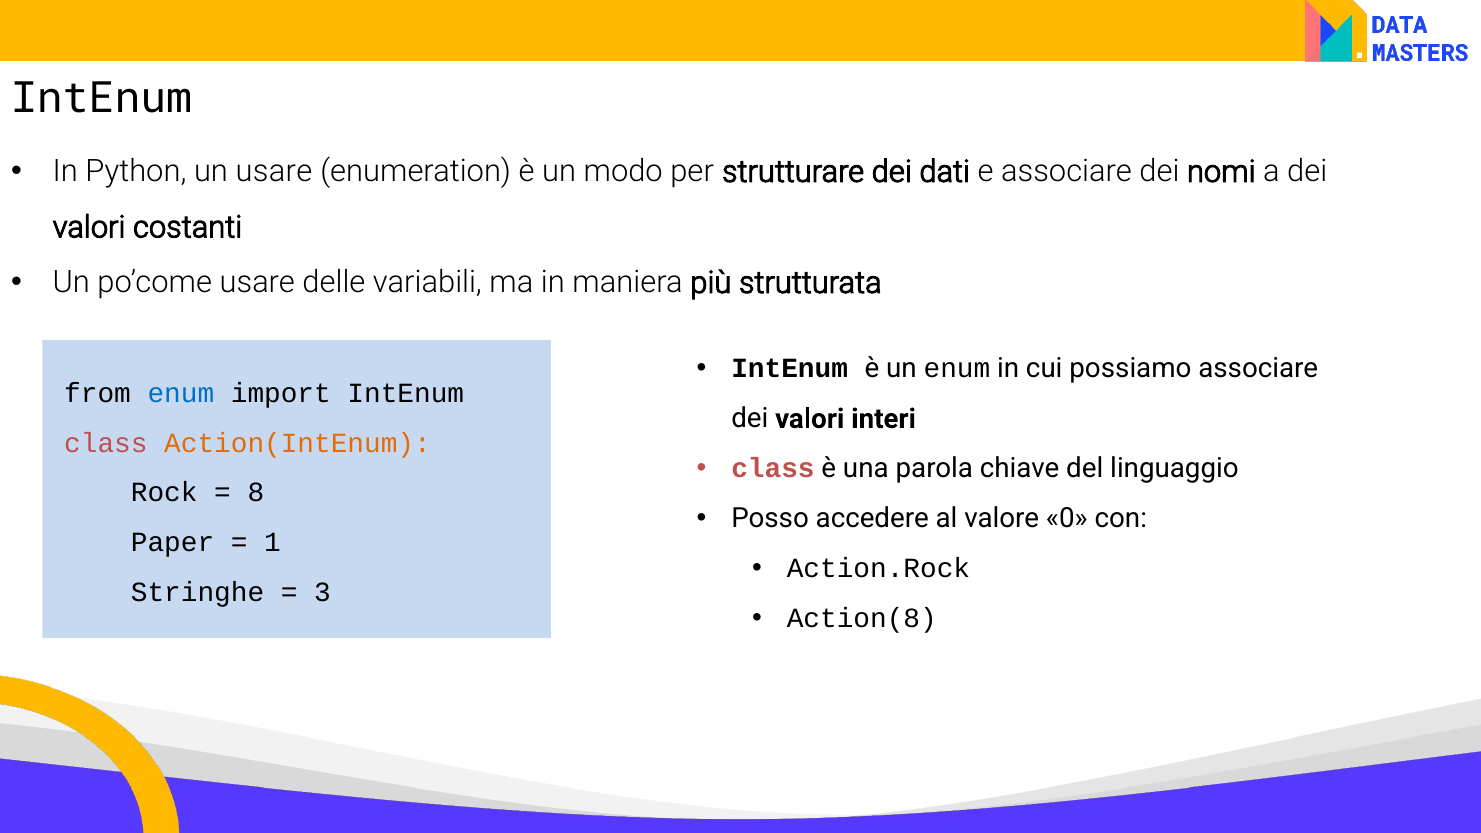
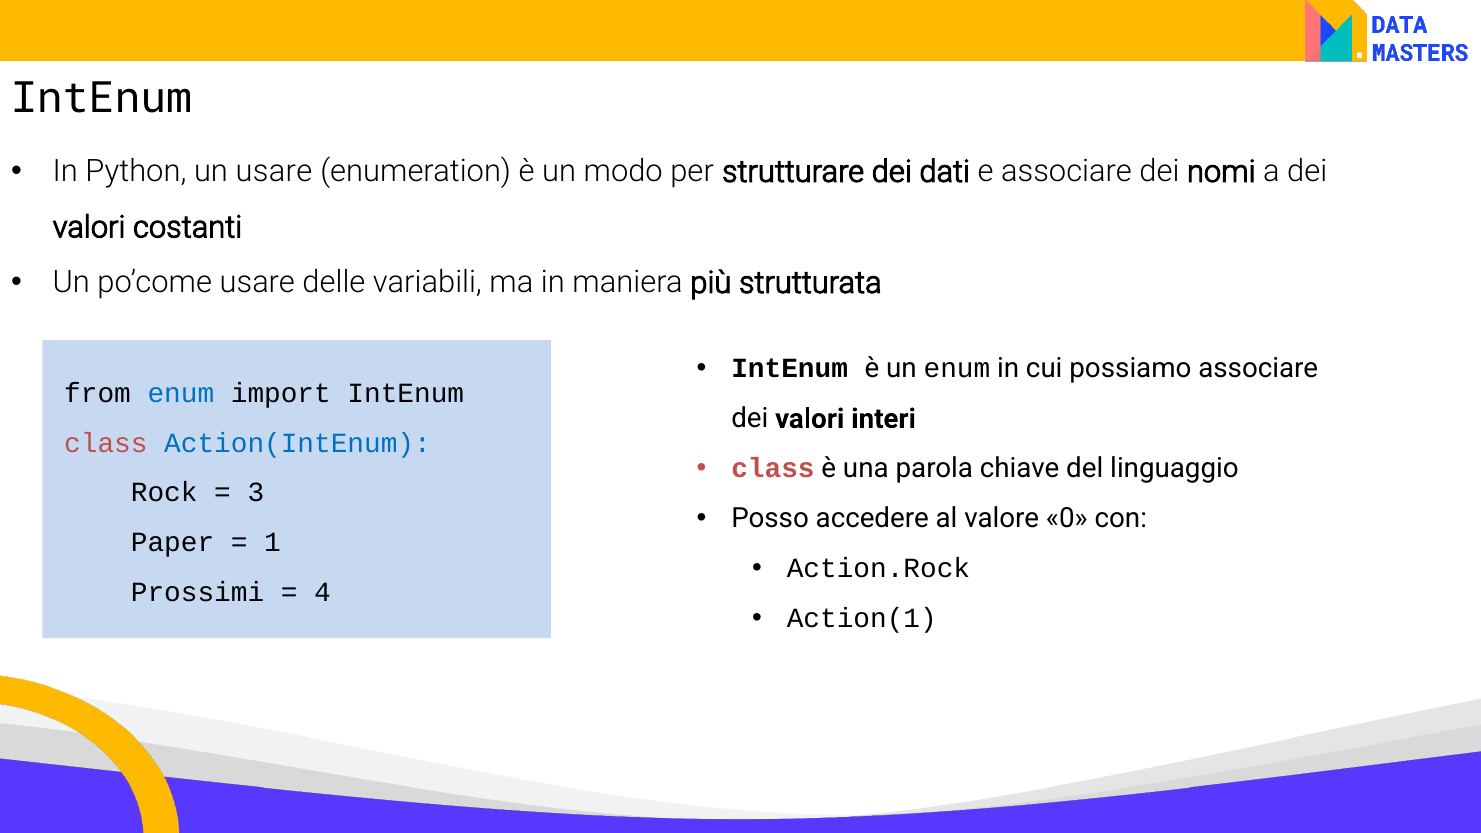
Action(IntEnum colour: orange -> blue
8: 8 -> 3
Stringhe: Stringhe -> Prossimi
3: 3 -> 4
Action(8: Action(8 -> Action(1
